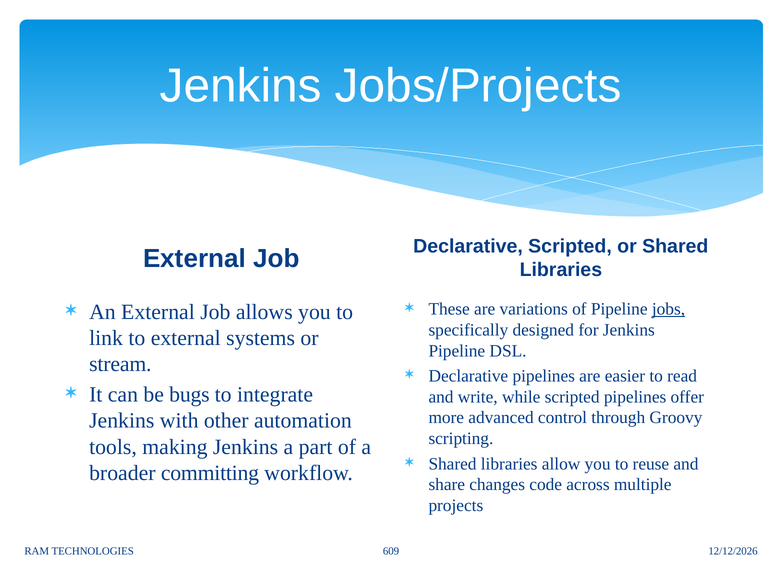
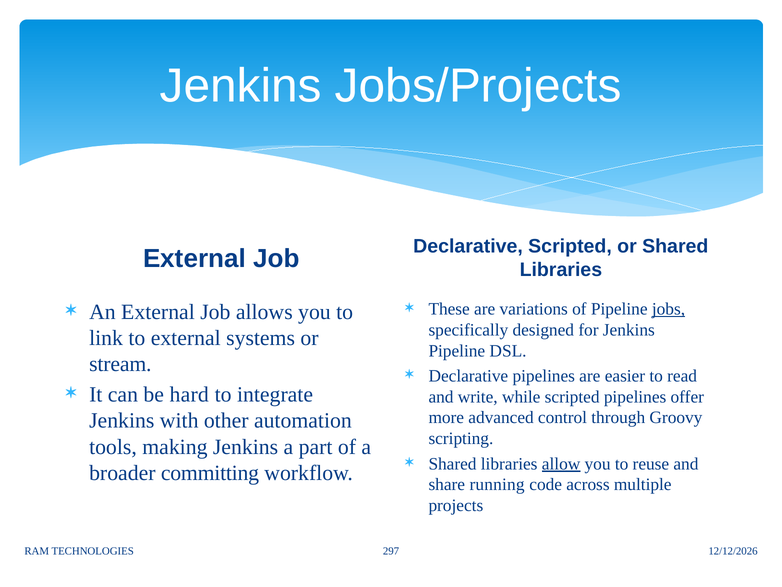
bugs: bugs -> hard
allow underline: none -> present
changes: changes -> running
609: 609 -> 297
